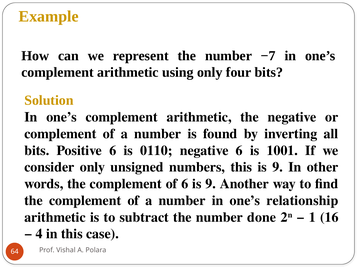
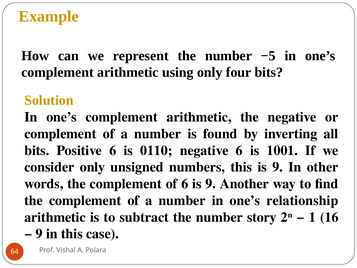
−7: −7 -> −5
done: done -> story
4 at (39, 234): 4 -> 9
